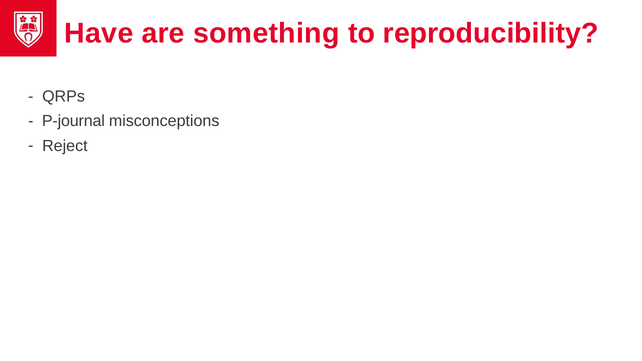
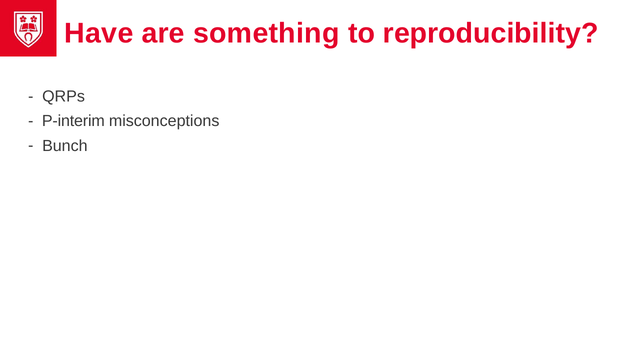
P-journal: P-journal -> P-interim
Reject: Reject -> Bunch
